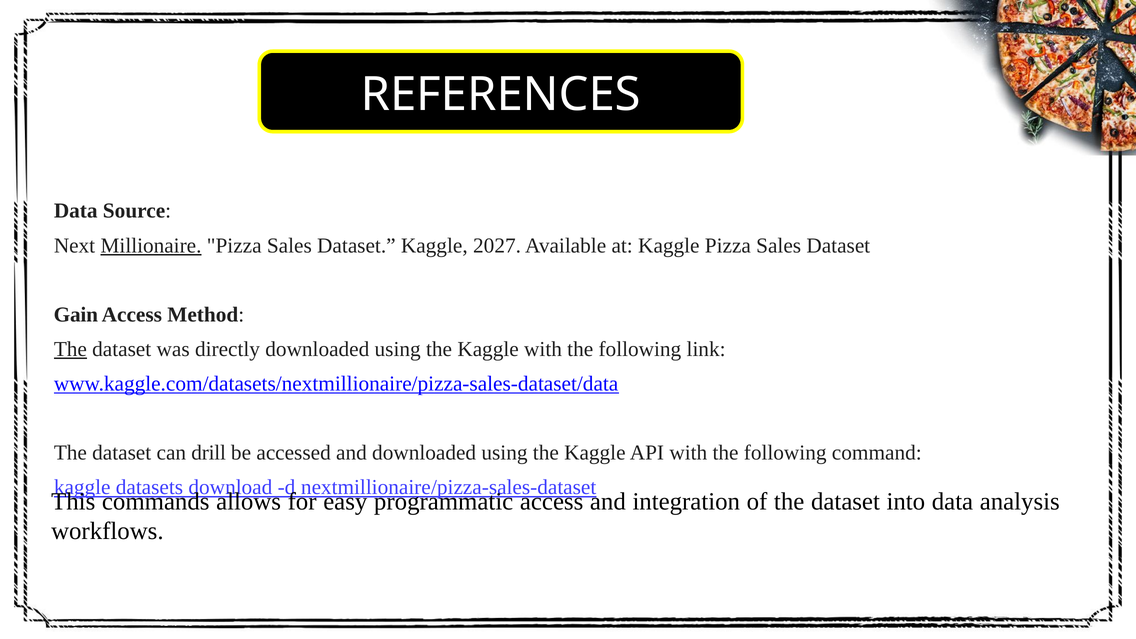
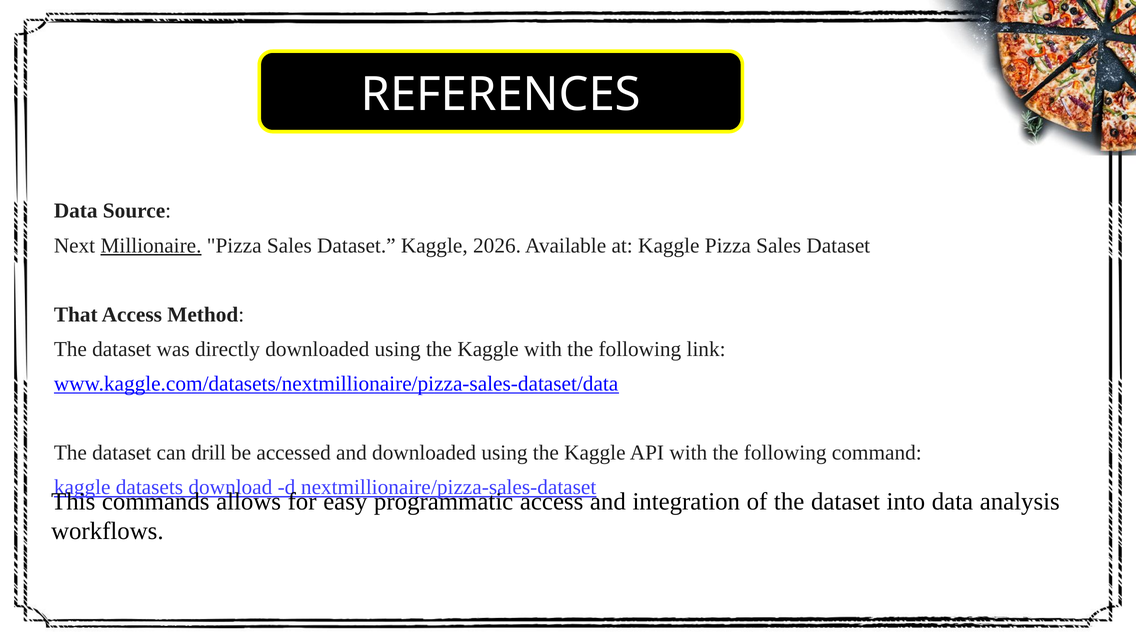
2027: 2027 -> 2026
Gain: Gain -> That
The at (70, 349) underline: present -> none
